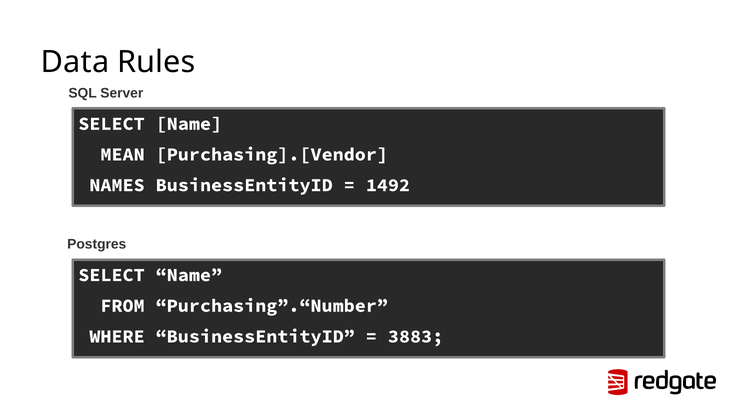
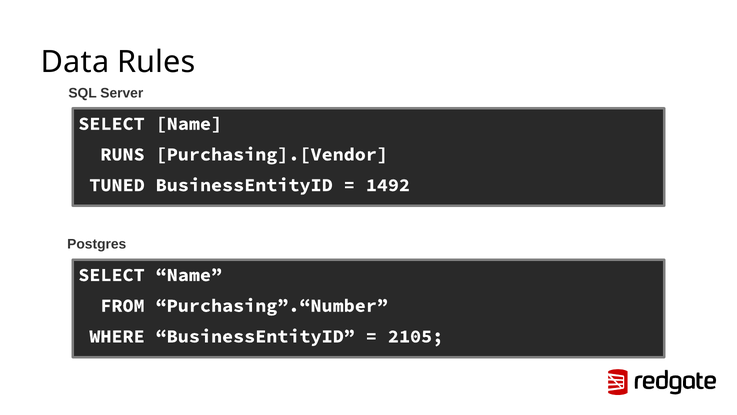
MEAN: MEAN -> RUNS
NAMES: NAMES -> TUNED
3883: 3883 -> 2105
